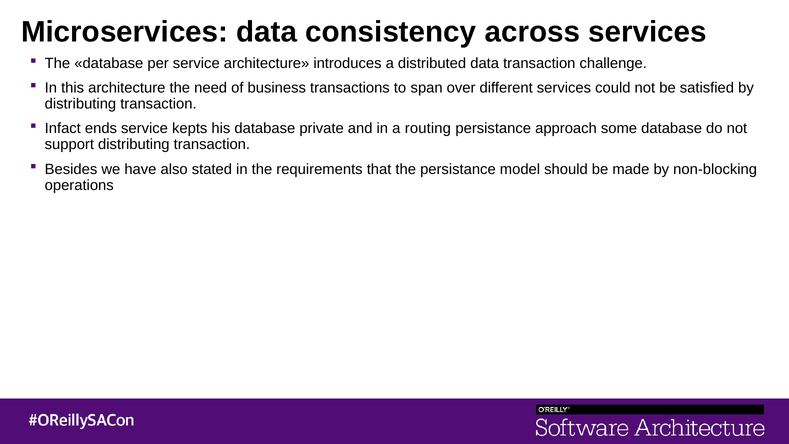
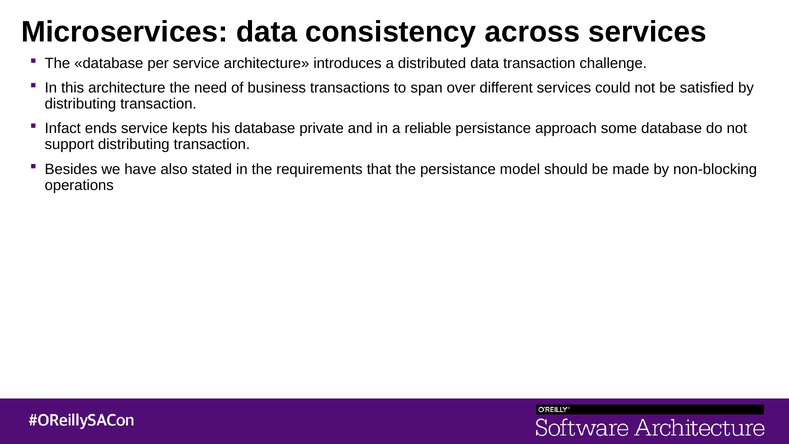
routing: routing -> reliable
